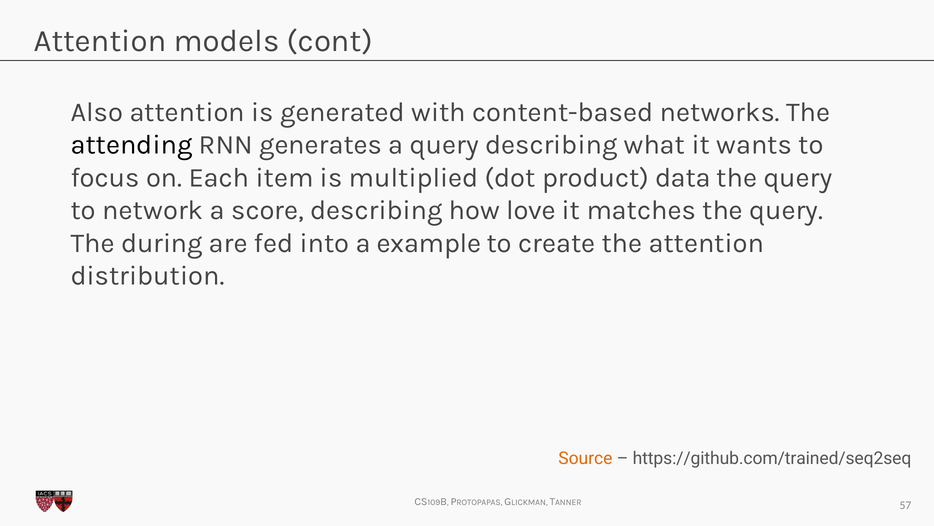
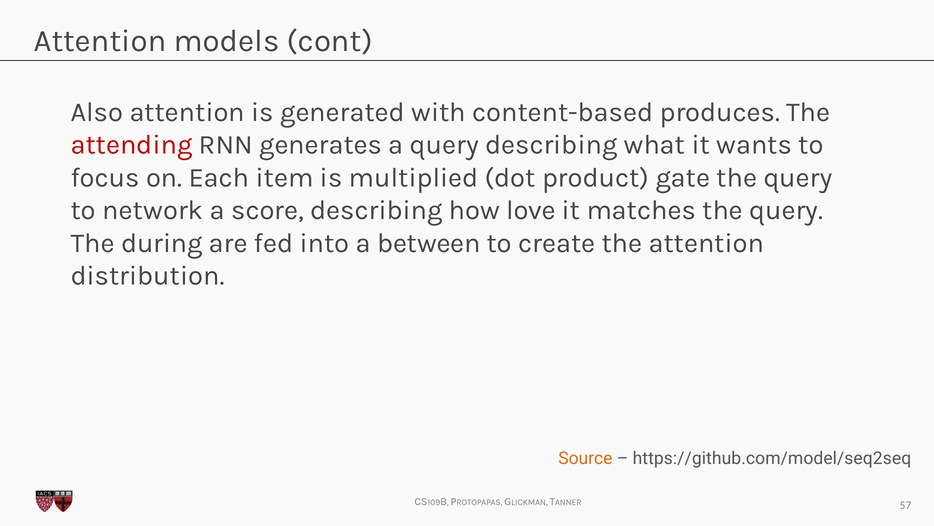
networks: networks -> produces
attending colour: black -> red
data: data -> gate
example: example -> between
https://github.com/trained/seq2seq: https://github.com/trained/seq2seq -> https://github.com/model/seq2seq
